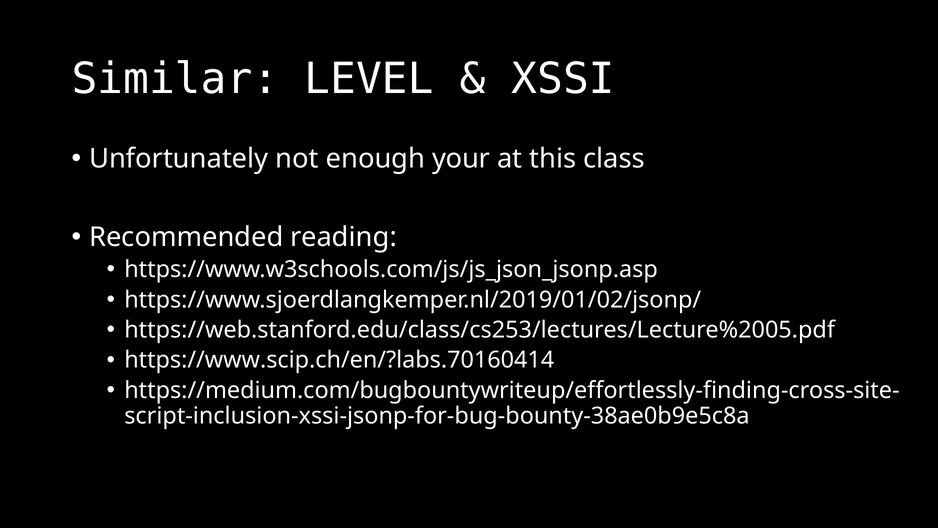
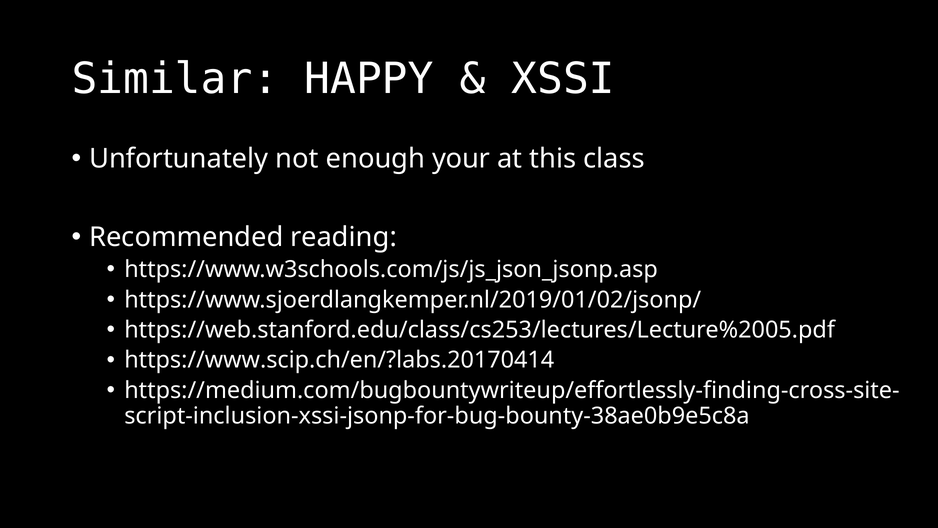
LEVEL: LEVEL -> HAPPY
https://www.scip.ch/en/?labs.70160414: https://www.scip.ch/en/?labs.70160414 -> https://www.scip.ch/en/?labs.20170414
